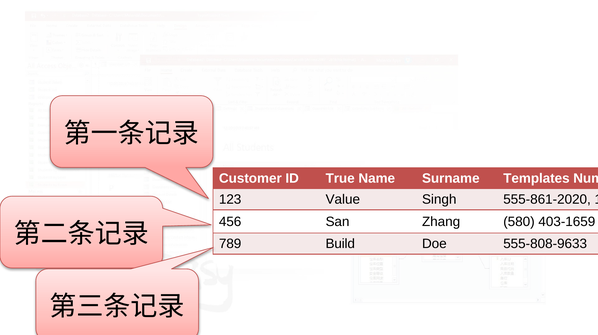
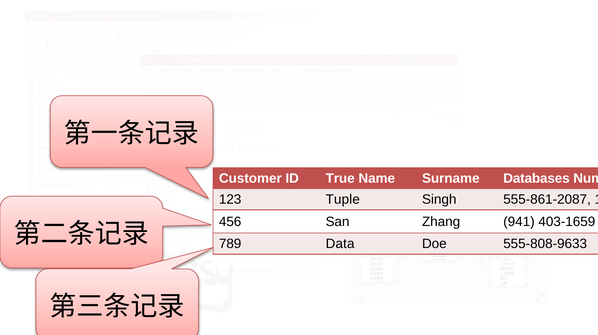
Templates: Templates -> Databases
Value: Value -> Tuple
555-861-2020: 555-861-2020 -> 555-861-2087
580: 580 -> 941
Build: Build -> Data
